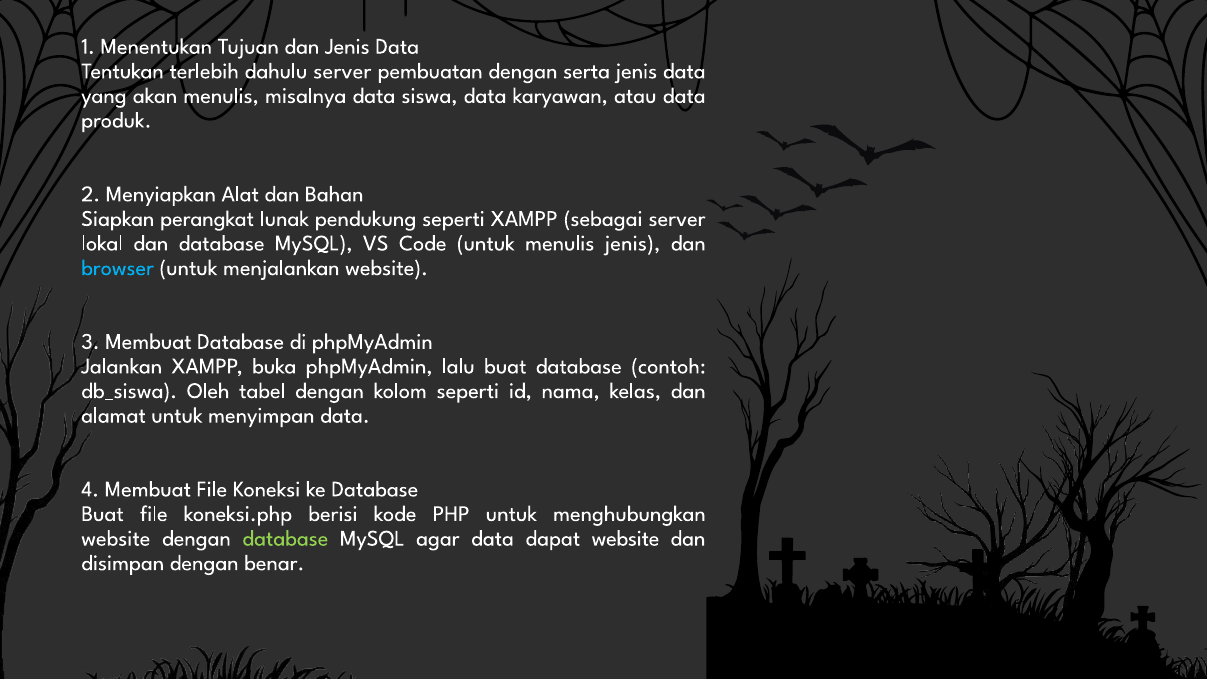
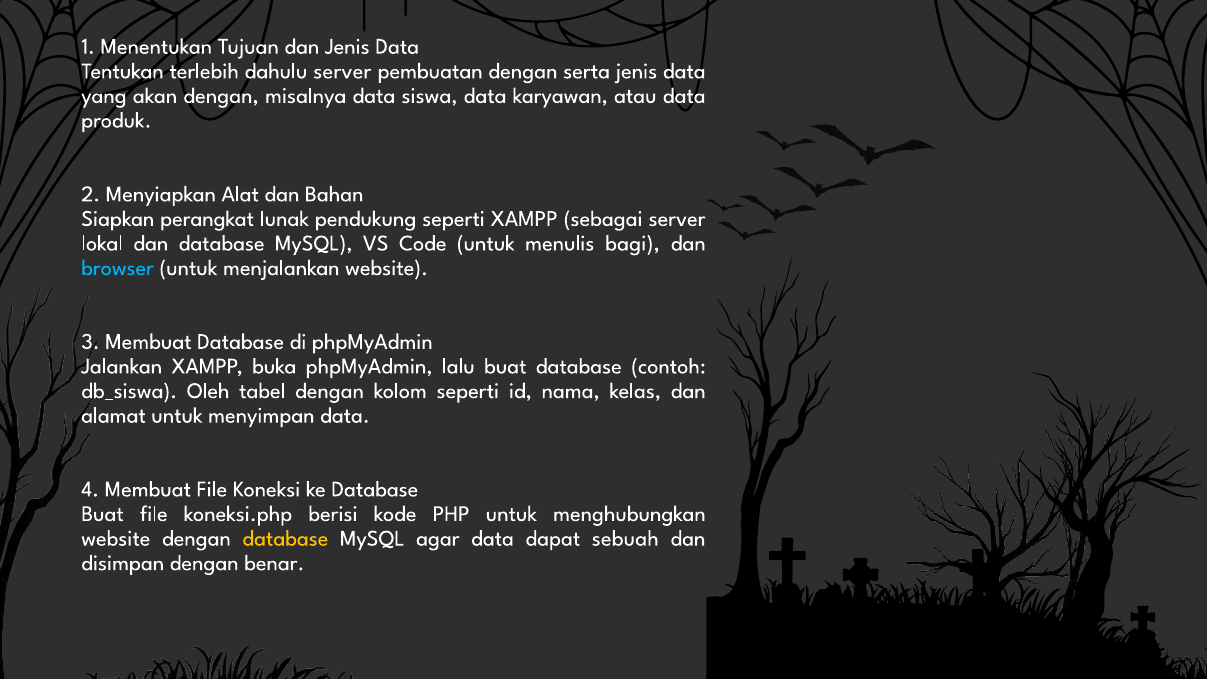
akan menulis: menulis -> dengan
menulis jenis: jenis -> bagi
database at (285, 538) colour: light green -> yellow
dapat website: website -> sebuah
